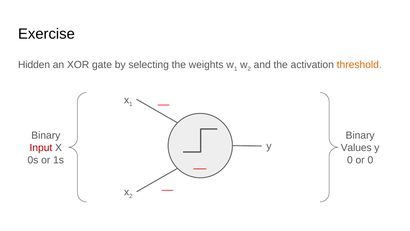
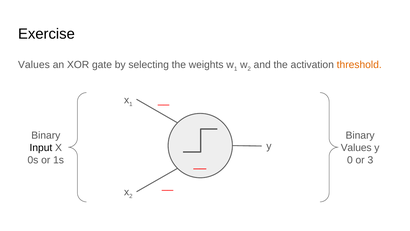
Hidden at (34, 65): Hidden -> Values
Input colour: red -> black
or 0: 0 -> 3
